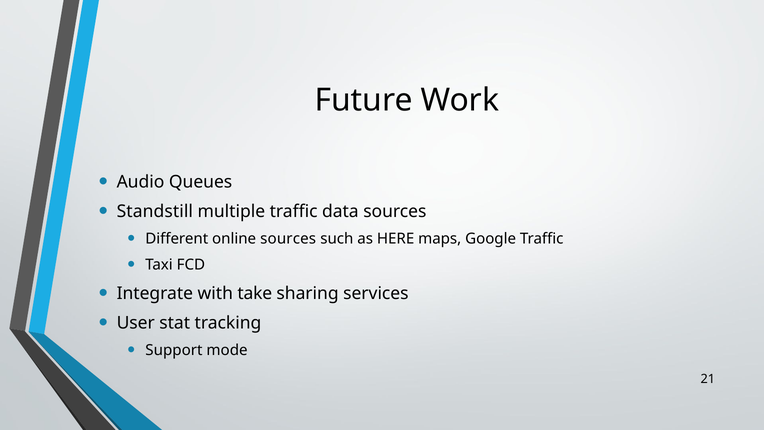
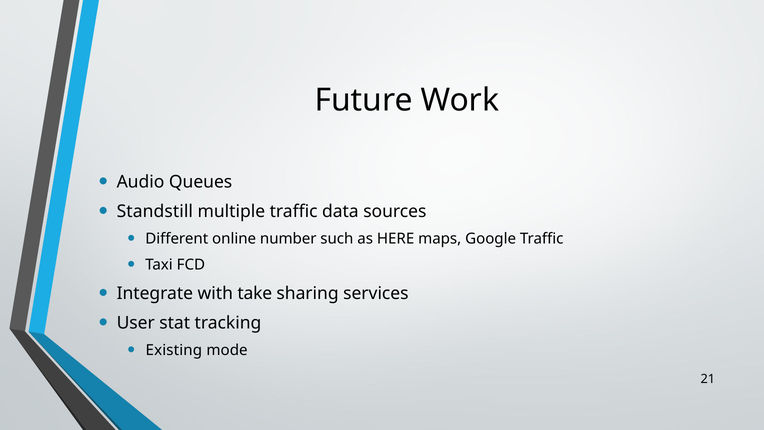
online sources: sources -> number
Support: Support -> Existing
